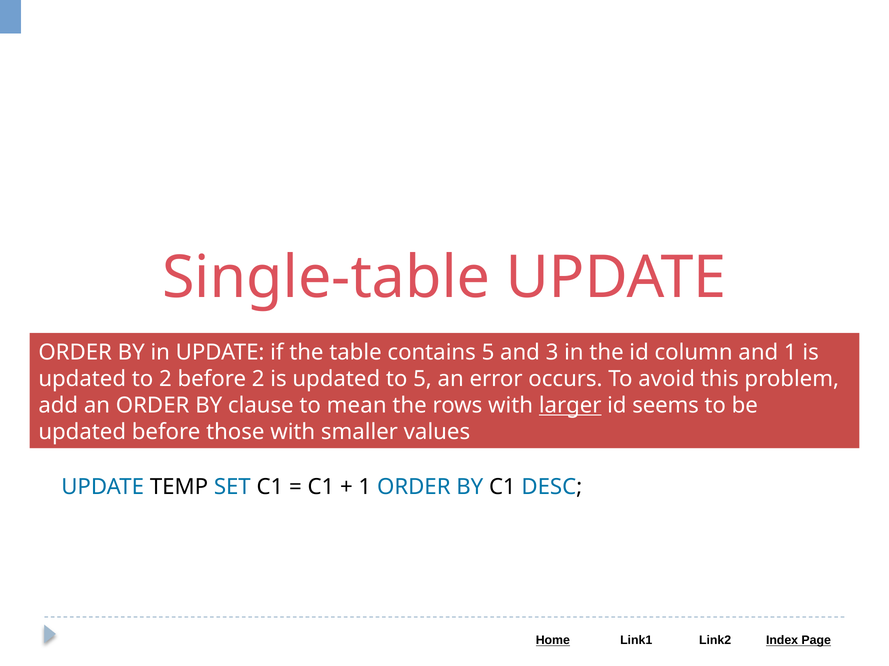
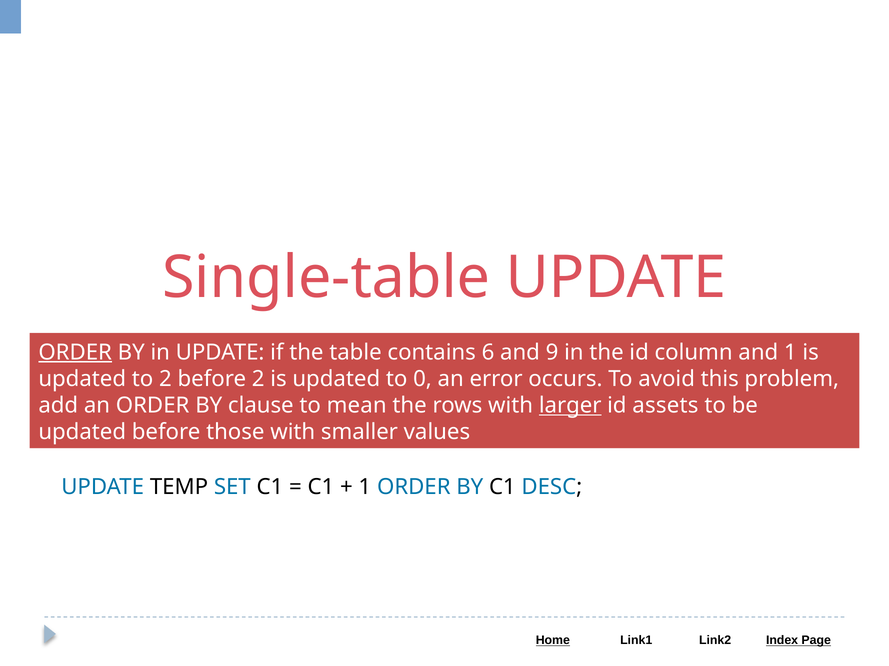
ORDER at (75, 353) underline: none -> present
contains 5: 5 -> 6
3: 3 -> 9
to 5: 5 -> 0
seems: seems -> assets
